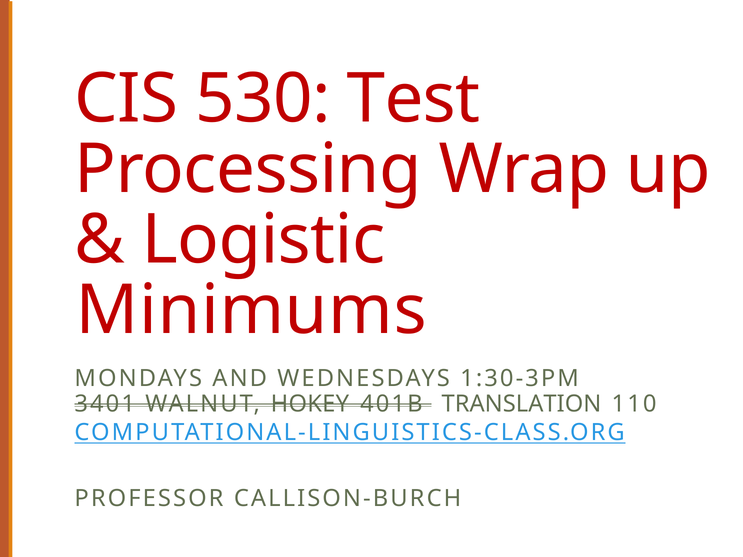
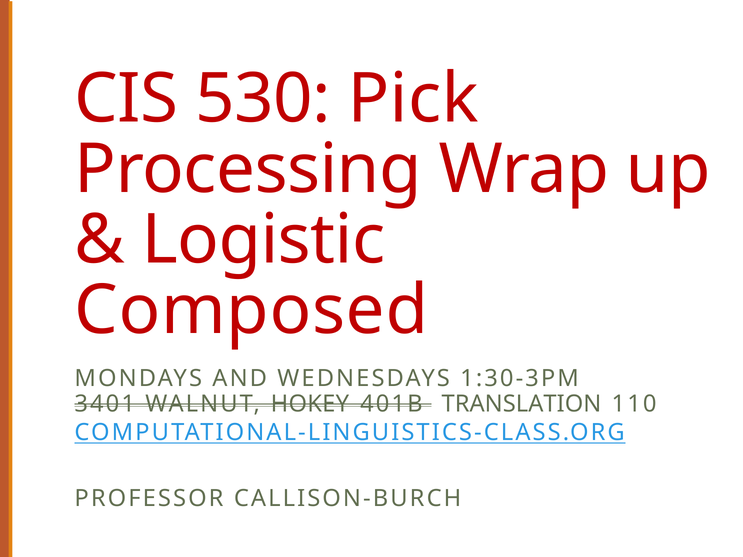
Test: Test -> Pick
Minimums: Minimums -> Composed
